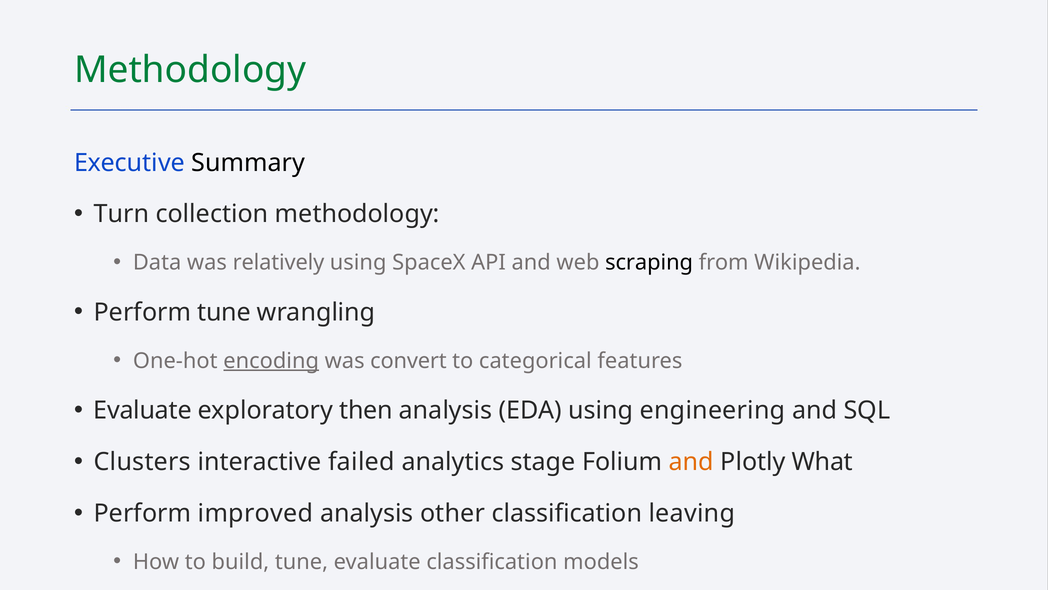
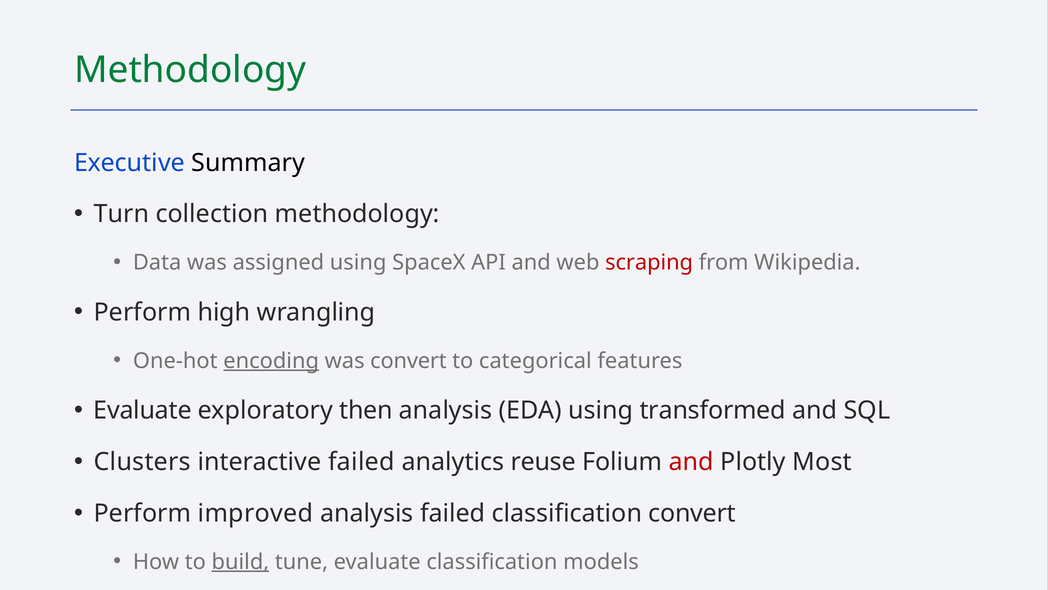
relatively: relatively -> assigned
scraping colour: black -> red
Perform tune: tune -> high
engineering: engineering -> transformed
stage: stage -> reuse
and at (691, 462) colour: orange -> red
What: What -> Most
analysis other: other -> failed
classification leaving: leaving -> convert
build underline: none -> present
